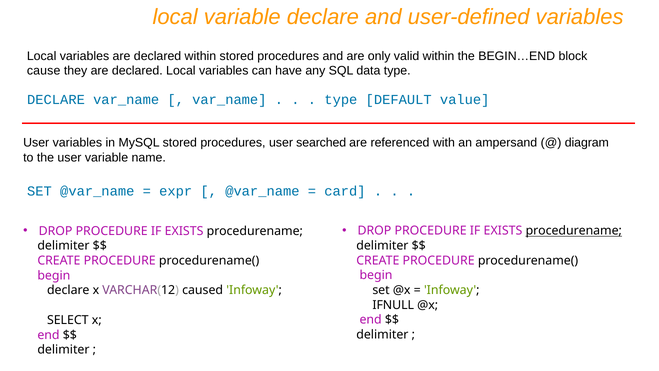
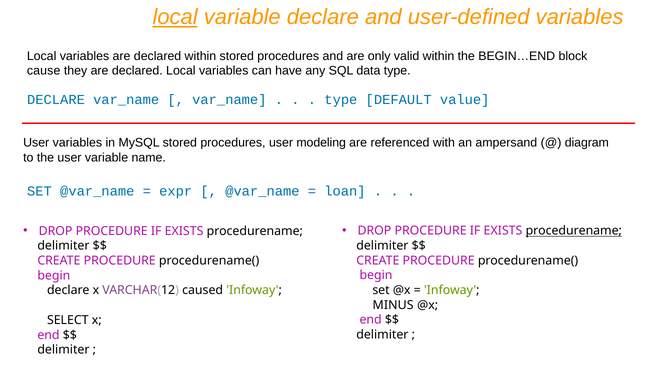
local at (175, 17) underline: none -> present
searched: searched -> modeling
card: card -> loan
IFNULL: IFNULL -> MINUS
